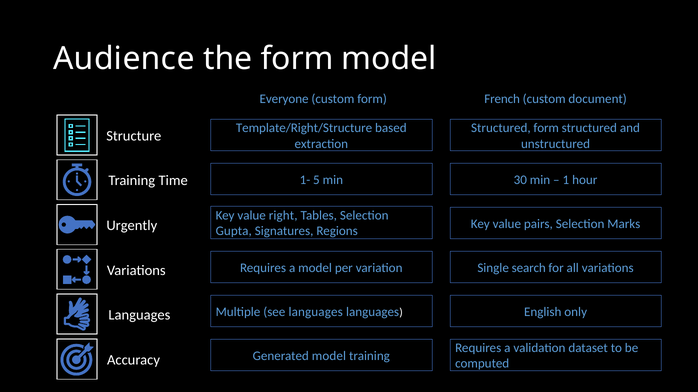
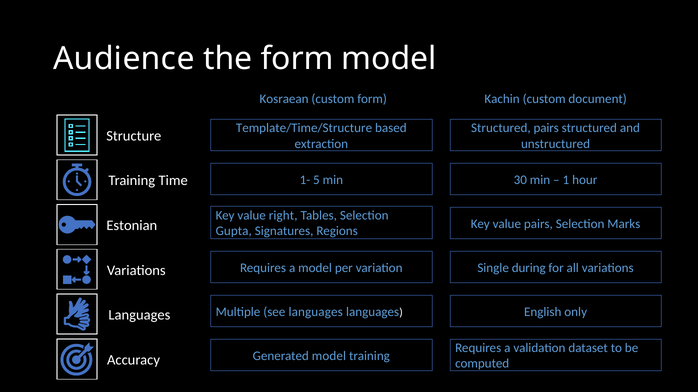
Everyone: Everyone -> Kosraean
French: French -> Kachin
Template/Right/Structure: Template/Right/Structure -> Template/Time/Structure
Structured form: form -> pairs
Urgently: Urgently -> Estonian
search: search -> during
